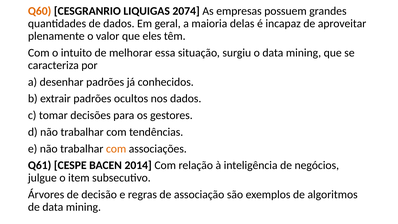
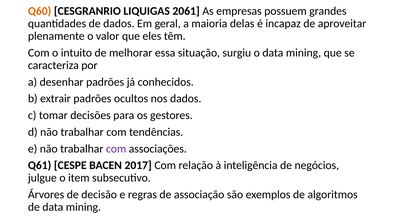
2074: 2074 -> 2061
com at (116, 149) colour: orange -> purple
2014: 2014 -> 2017
